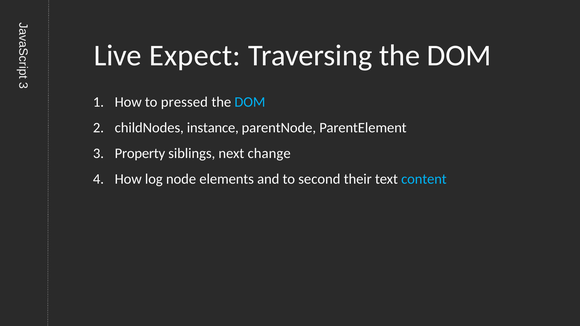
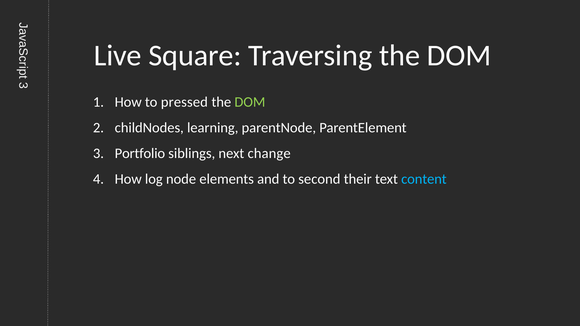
Expect: Expect -> Square
DOM at (250, 102) colour: light blue -> light green
instance: instance -> learning
Property: Property -> Portfolio
